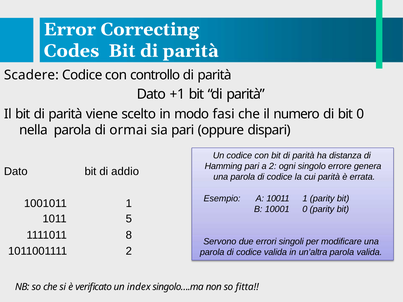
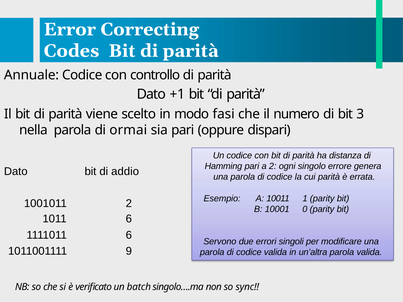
Scadere: Scadere -> Annuale
bit 0: 0 -> 3
1001011 1: 1 -> 2
1011 5: 5 -> 6
1111011 8: 8 -> 6
1011001111 2: 2 -> 9
index: index -> batch
fitta: fitta -> sync
